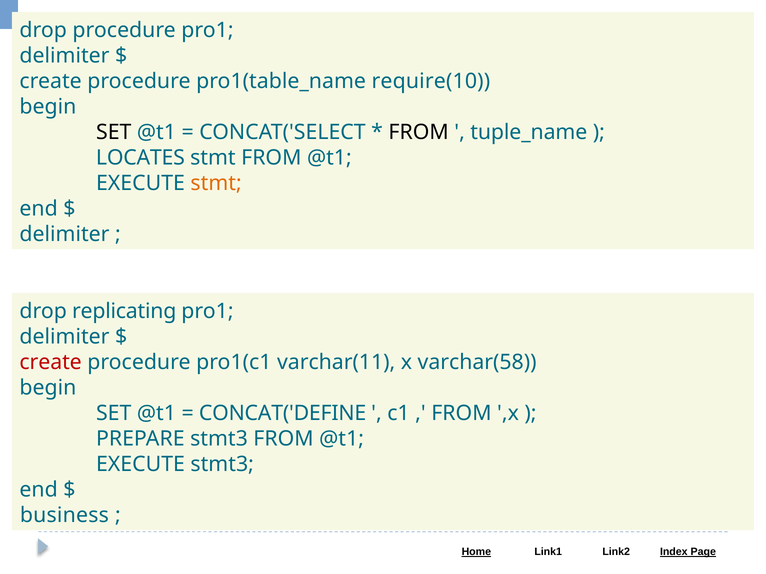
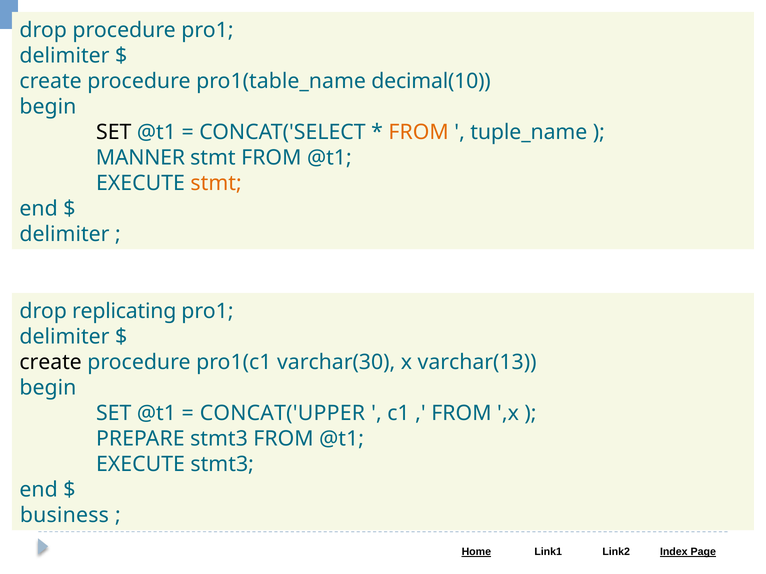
require(10: require(10 -> decimal(10
FROM at (419, 132) colour: black -> orange
LOCATES: LOCATES -> MANNER
create at (51, 362) colour: red -> black
varchar(11: varchar(11 -> varchar(30
varchar(58: varchar(58 -> varchar(13
CONCAT('DEFINE: CONCAT('DEFINE -> CONCAT('UPPER
